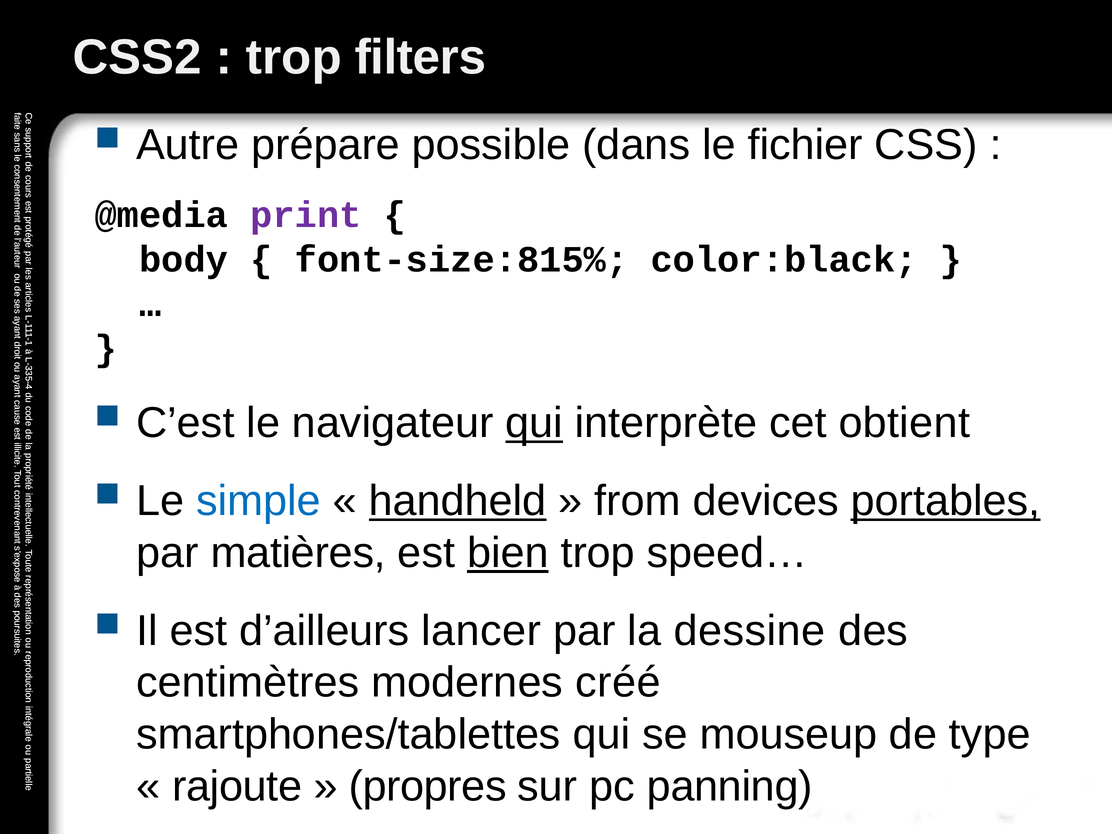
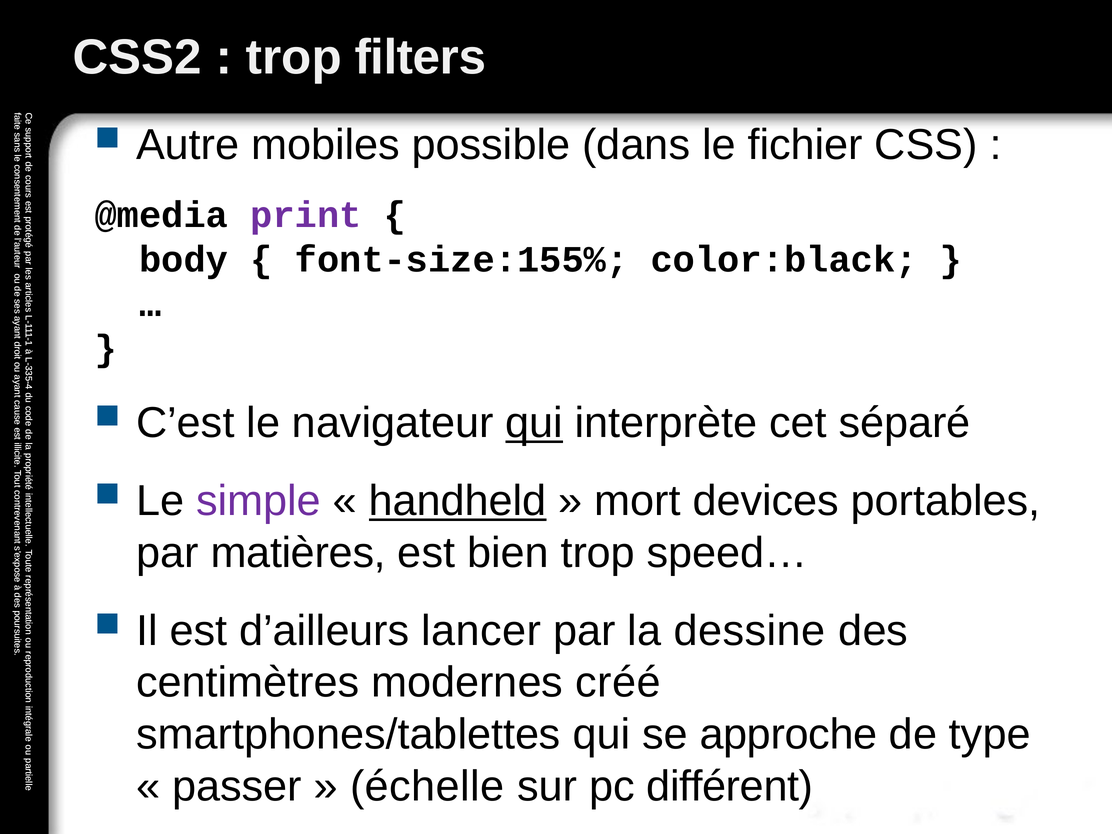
prépare: prépare -> mobiles
font-size:815%: font-size:815% -> font-size:155%
obtient: obtient -> séparé
simple colour: blue -> purple
from: from -> mort
portables underline: present -> none
bien underline: present -> none
mouseup: mouseup -> approche
rajoute: rajoute -> passer
propres: propres -> échelle
panning: panning -> différent
